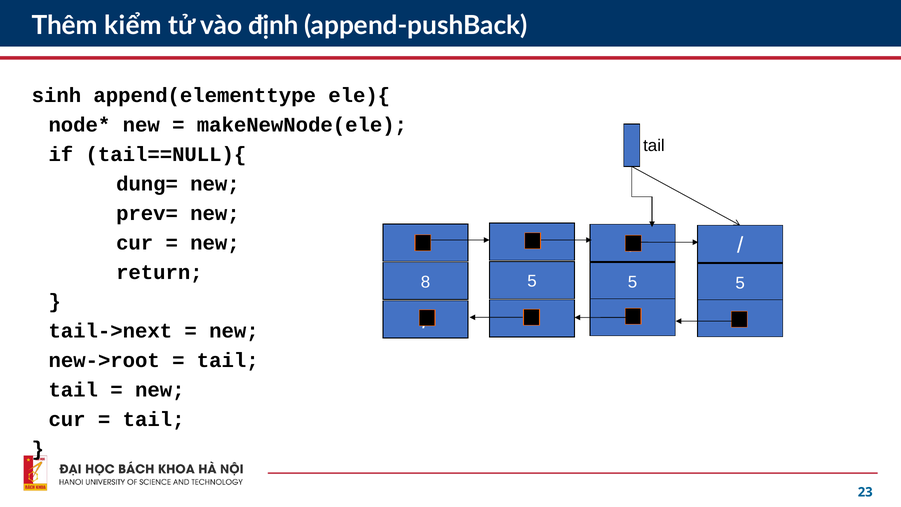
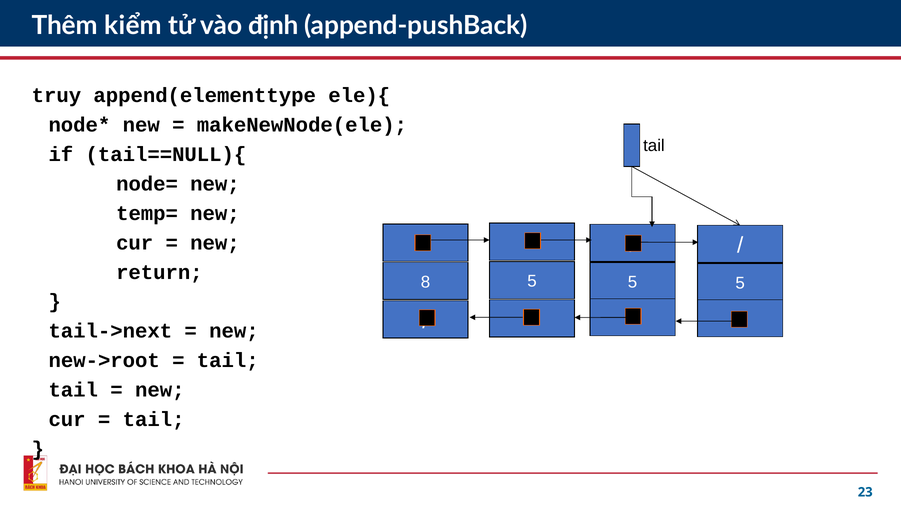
sinh: sinh -> truy
dung=: dung= -> node=
prev=: prev= -> temp=
